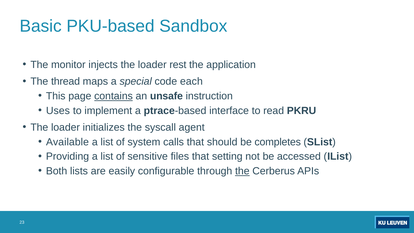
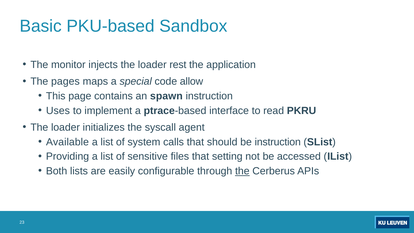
thread: thread -> pages
each: each -> allow
contains underline: present -> none
unsafe: unsafe -> spawn
be completes: completes -> instruction
